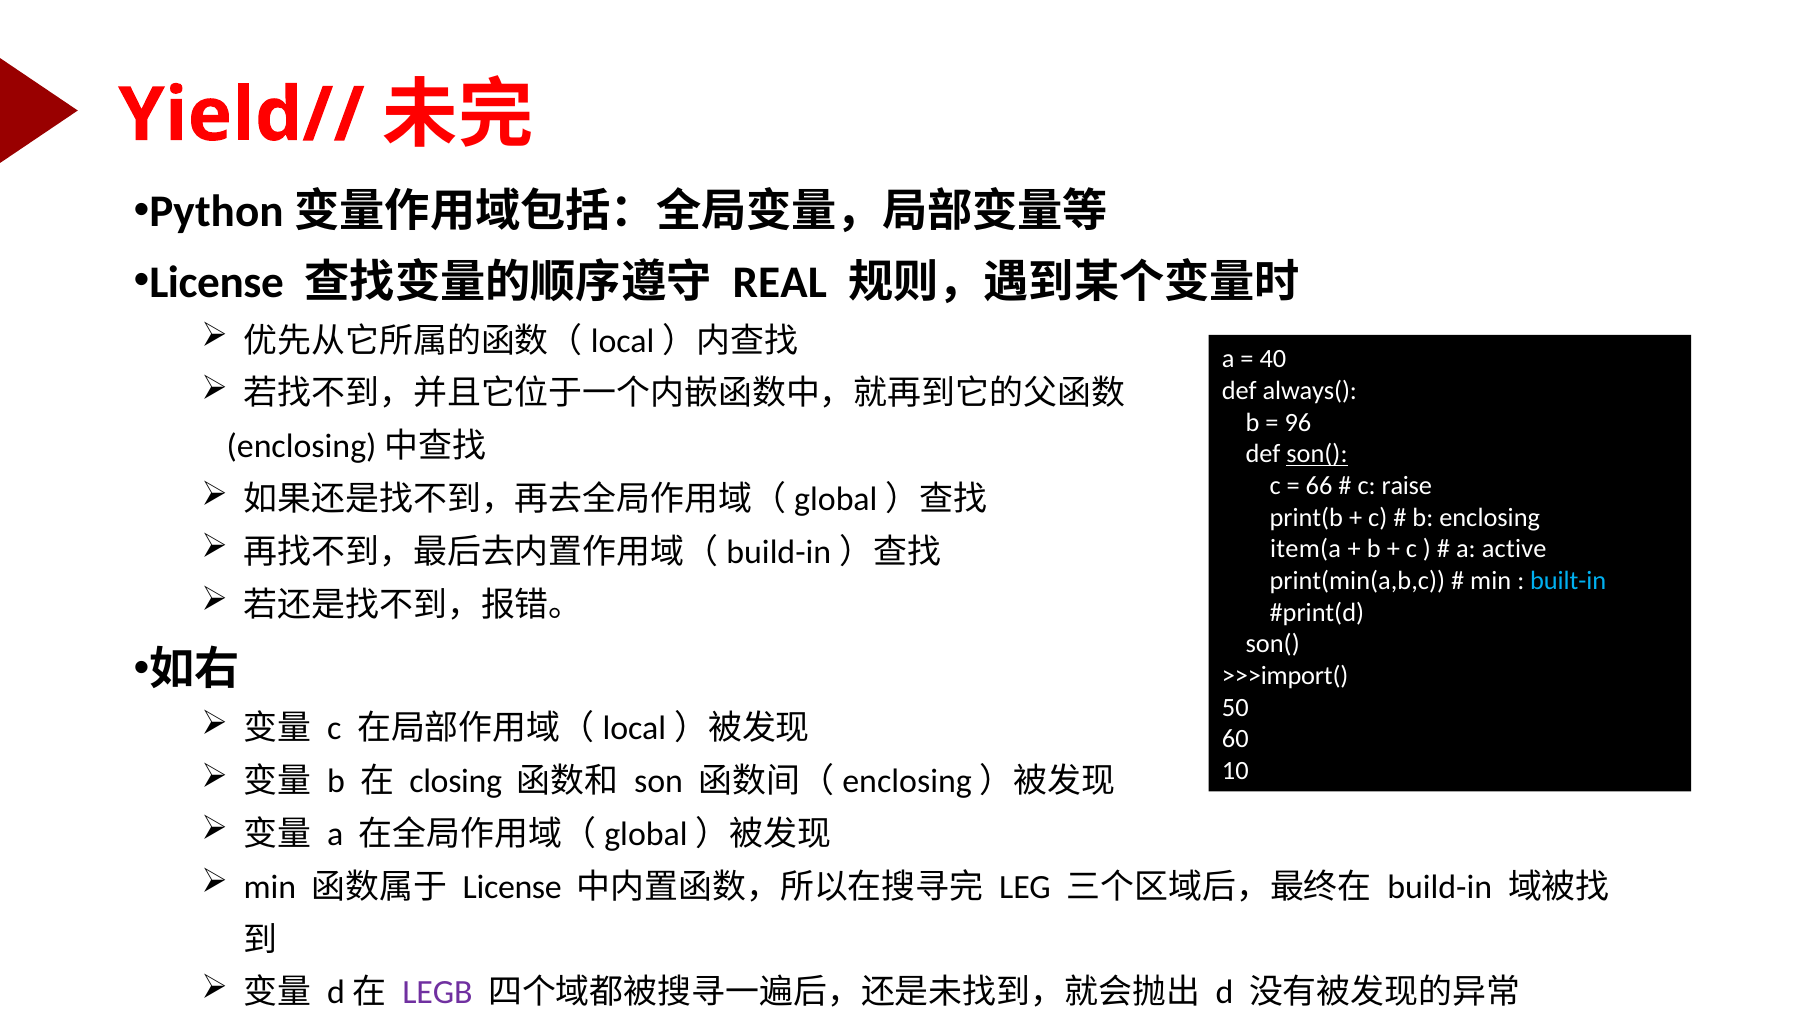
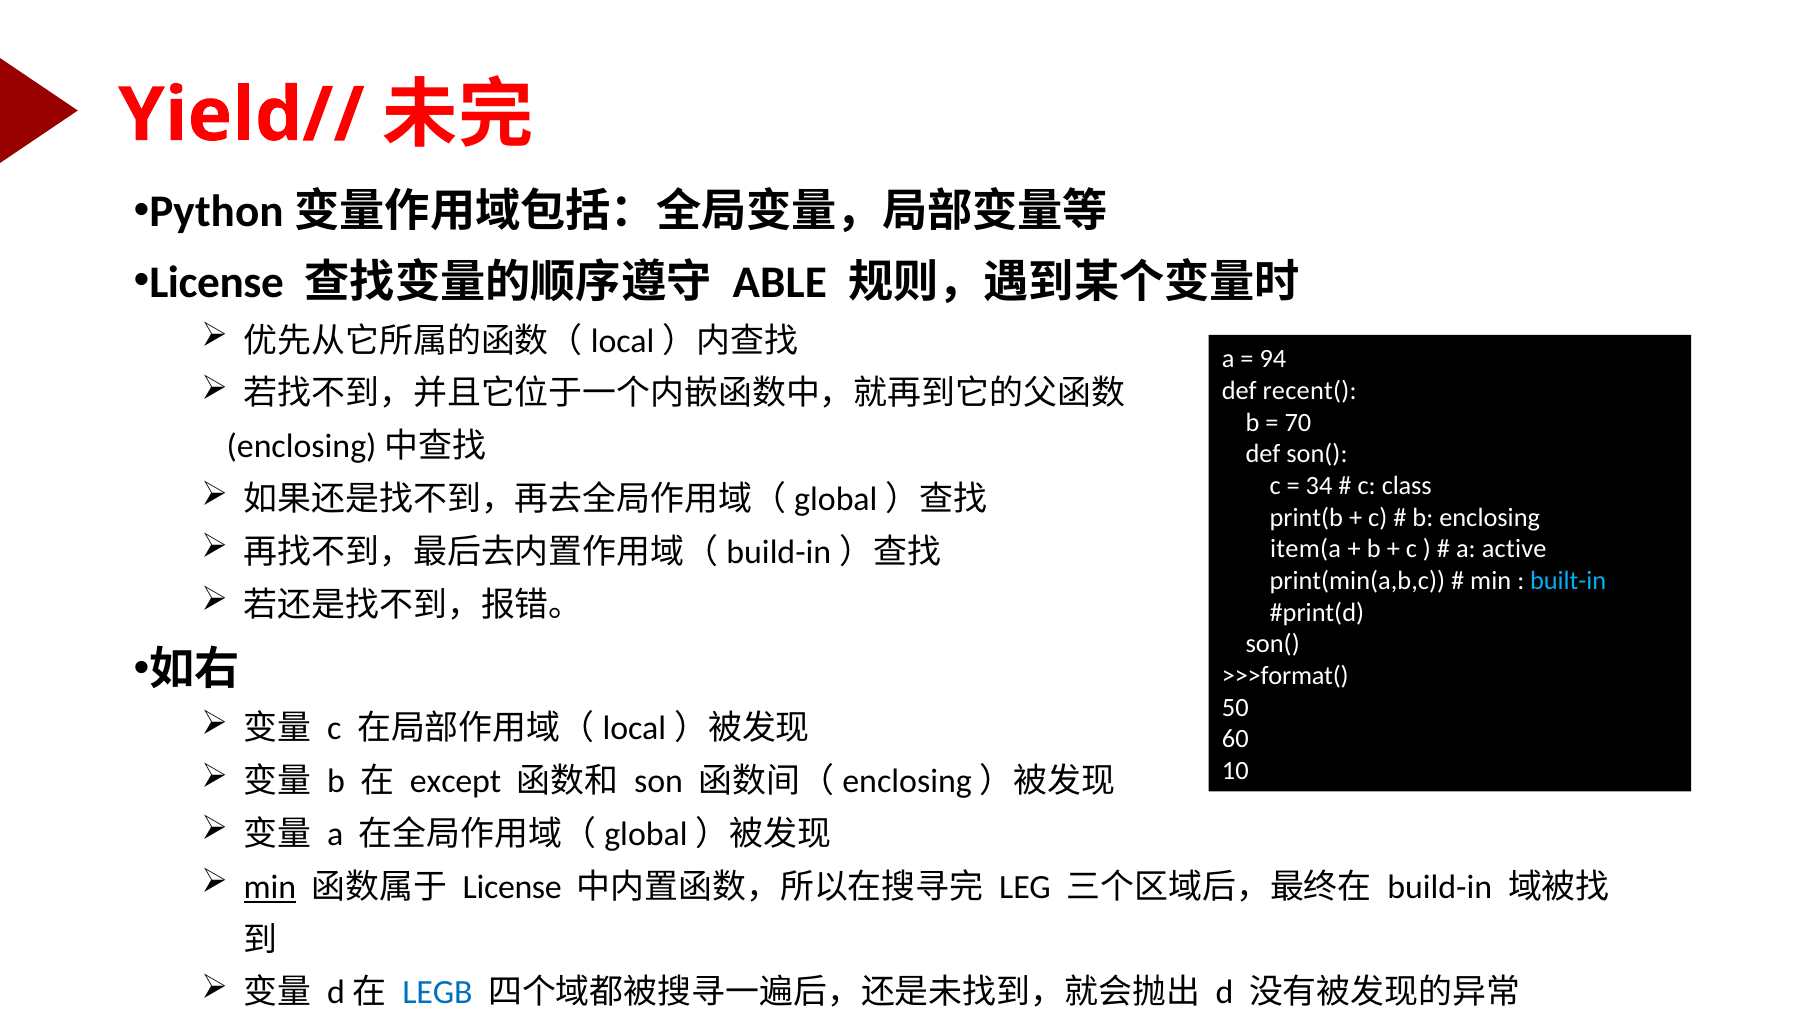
REAL: REAL -> ABLE
40: 40 -> 94
always(: always( -> recent(
96: 96 -> 70
son( at (1317, 454) underline: present -> none
66: 66 -> 34
raise: raise -> class
>>>import(: >>>import( -> >>>format(
closing: closing -> except
min at (270, 887) underline: none -> present
LEGB colour: purple -> blue
